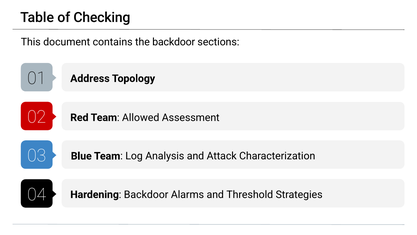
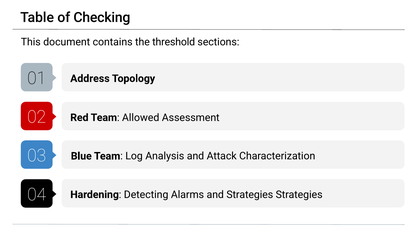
the backdoor: backdoor -> threshold
Hardening Backdoor: Backdoor -> Detecting
and Threshold: Threshold -> Strategies
